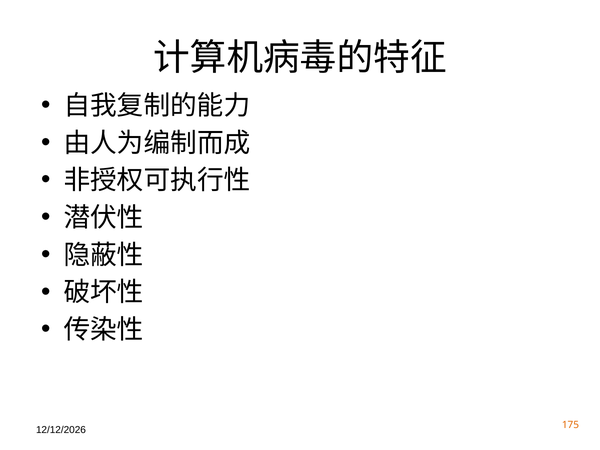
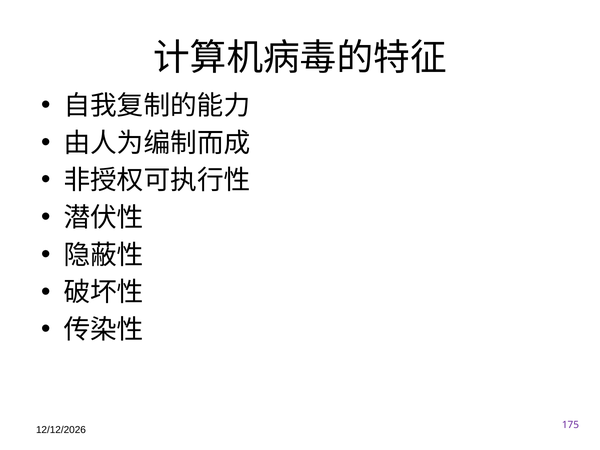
175 colour: orange -> purple
